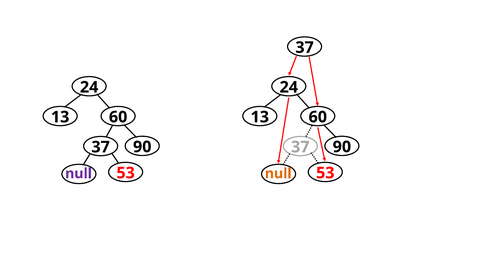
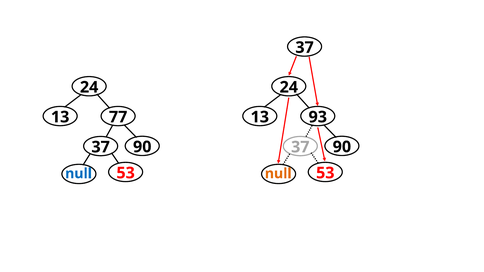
60 at (118, 117): 60 -> 77
60 at (318, 117): 60 -> 93
null at (79, 174) colour: purple -> blue
